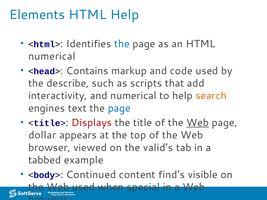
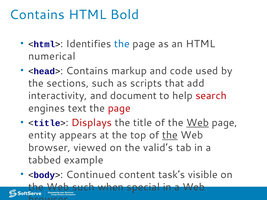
Elements at (37, 15): Elements -> Contains
HTML Help: Help -> Bold
describe: describe -> sections
and numerical: numerical -> document
search colour: orange -> red
page at (119, 108) colour: blue -> red
dollar: dollar -> entity
the at (170, 135) underline: none -> present
find’s: find’s -> task’s
Web used: used -> such
